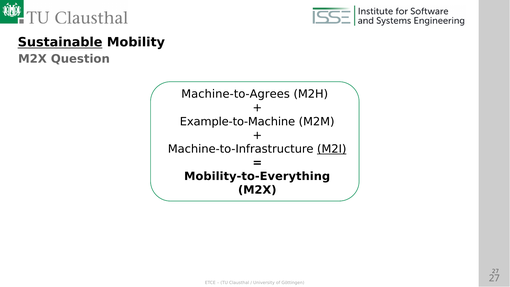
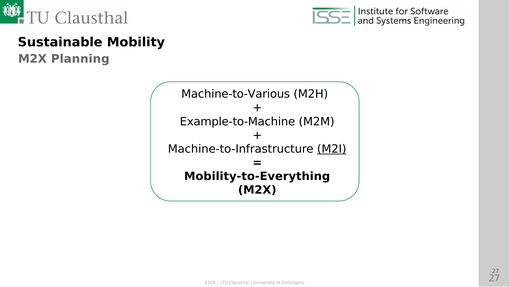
Sustainable underline: present -> none
Question: Question -> Planning
Machine-to-Agrees: Machine-to-Agrees -> Machine-to-Various
